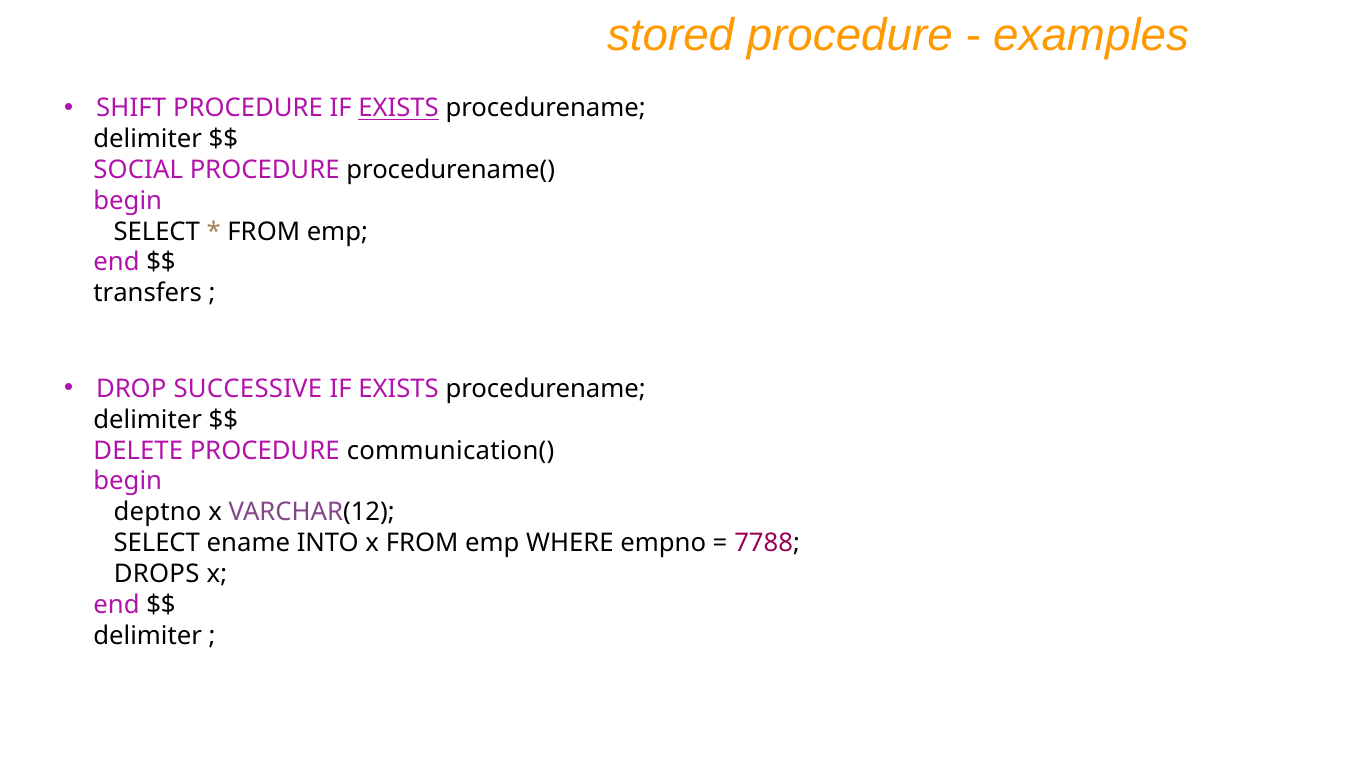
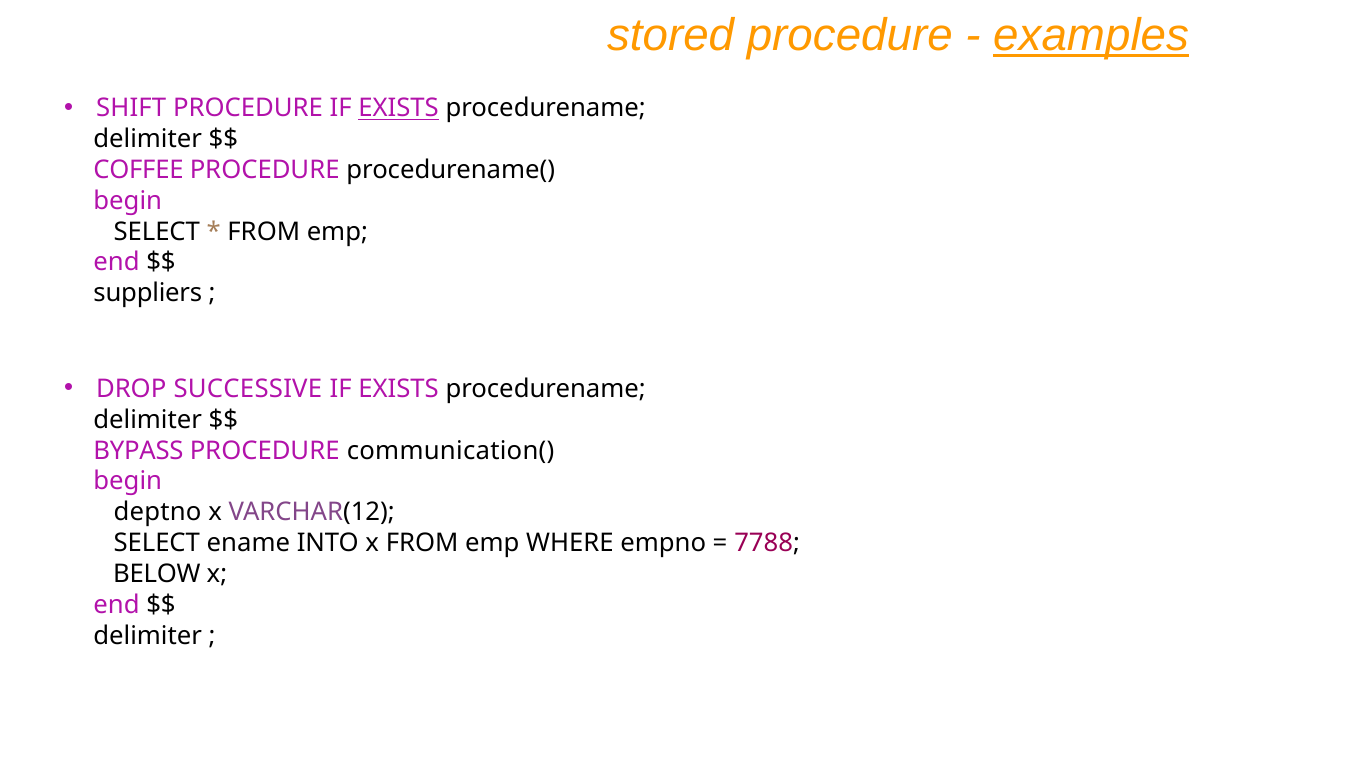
examples underline: none -> present
SOCIAL: SOCIAL -> COFFEE
transfers: transfers -> suppliers
DELETE: DELETE -> BYPASS
DROPS: DROPS -> BELOW
